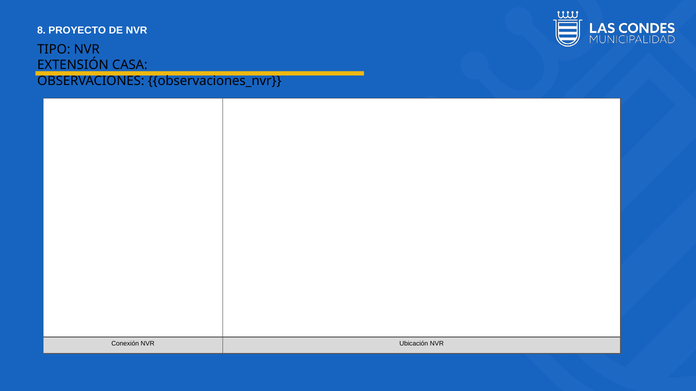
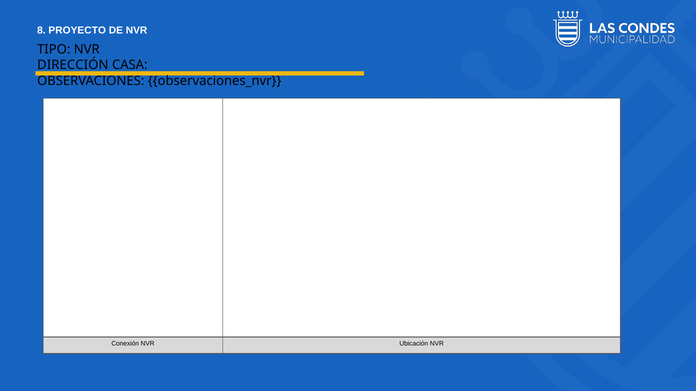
EXTENSIÓN: EXTENSIÓN -> DIRECCIÓN
